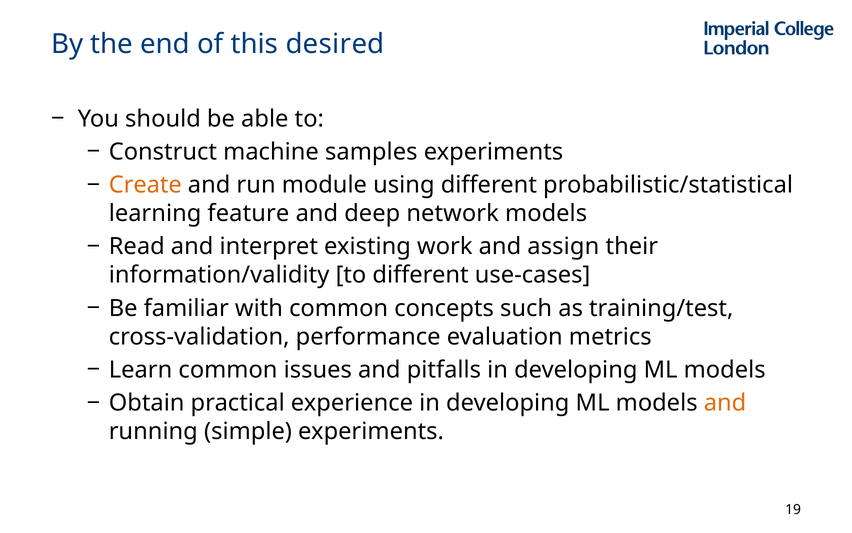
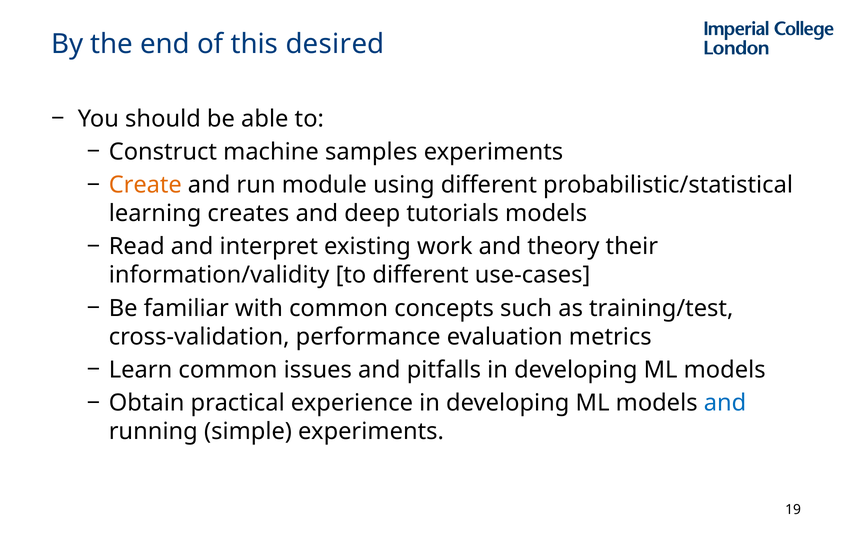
feature: feature -> creates
network: network -> tutorials
assign: assign -> theory
and at (725, 403) colour: orange -> blue
